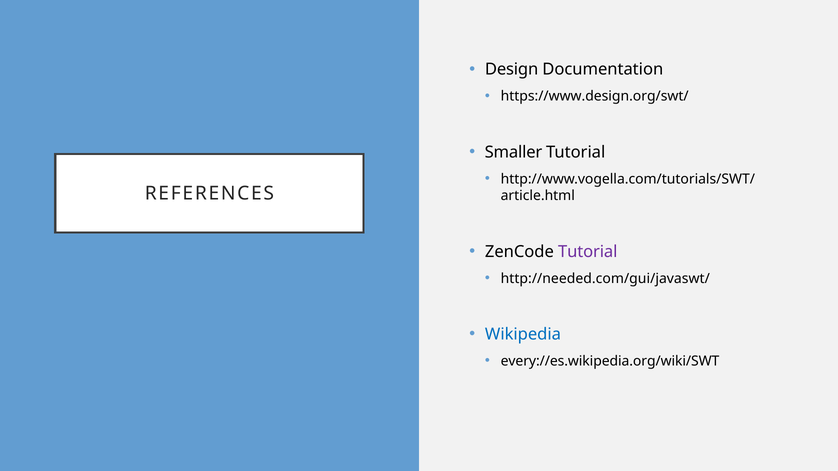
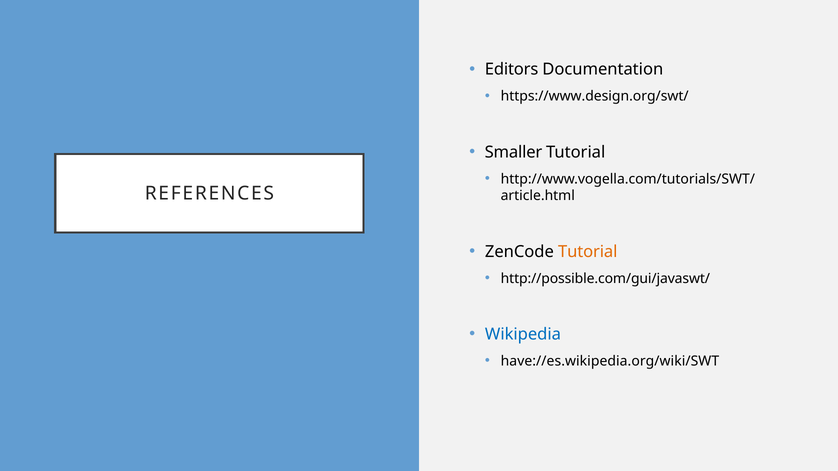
Design: Design -> Editors
Tutorial at (588, 252) colour: purple -> orange
http://needed.com/gui/javaswt/: http://needed.com/gui/javaswt/ -> http://possible.com/gui/javaswt/
every://es.wikipedia.org/wiki/SWT: every://es.wikipedia.org/wiki/SWT -> have://es.wikipedia.org/wiki/SWT
